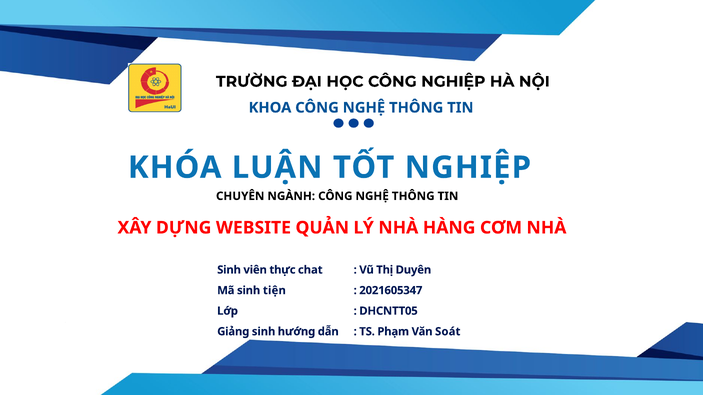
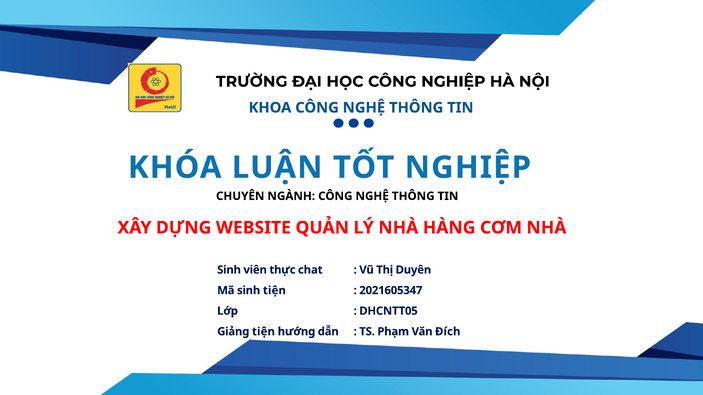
Giảng sinh: sinh -> tiện
Soát: Soát -> Đích
